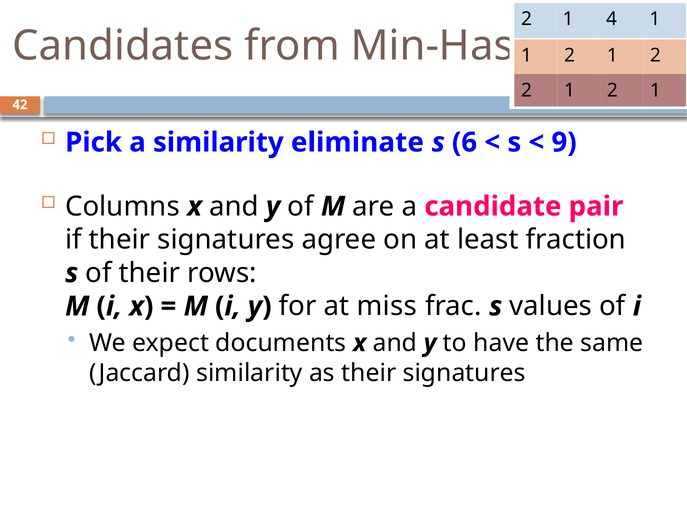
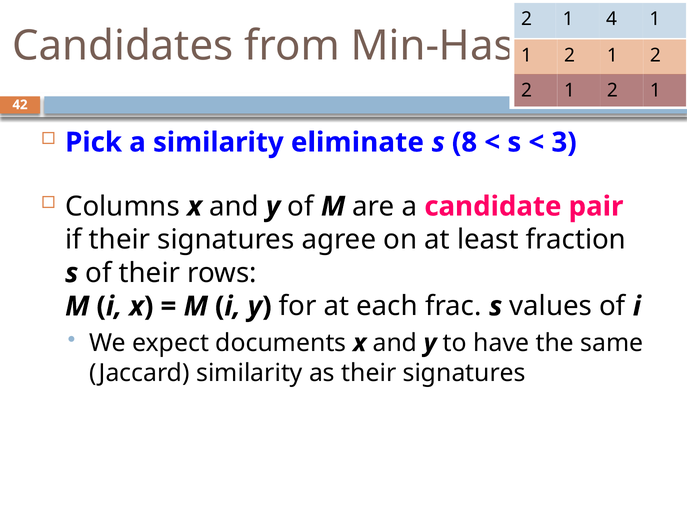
6: 6 -> 8
9: 9 -> 3
miss: miss -> each
